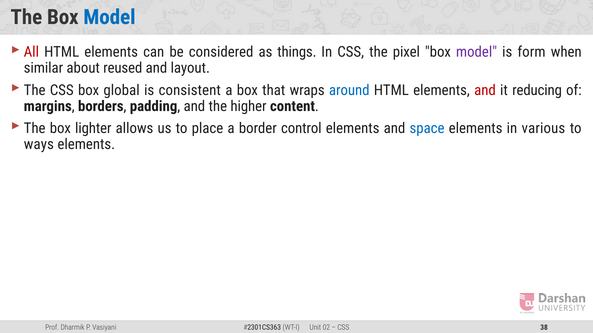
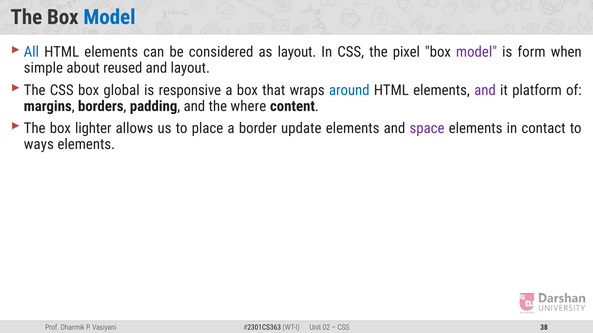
All colour: red -> blue
as things: things -> layout
similar: similar -> simple
consistent: consistent -> responsive
and at (485, 90) colour: red -> purple
reducing: reducing -> platform
higher: higher -> where
control: control -> update
space colour: blue -> purple
various: various -> contact
